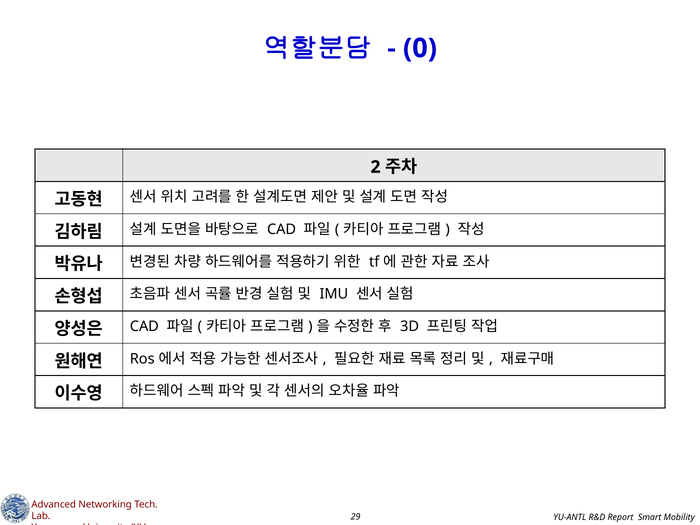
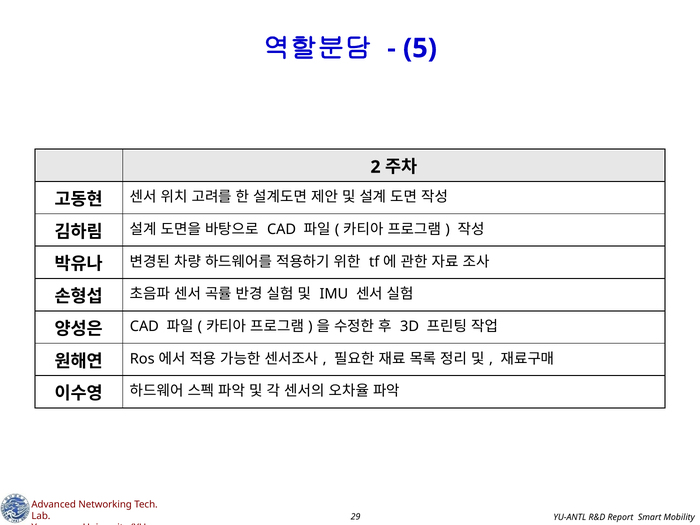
0: 0 -> 5
